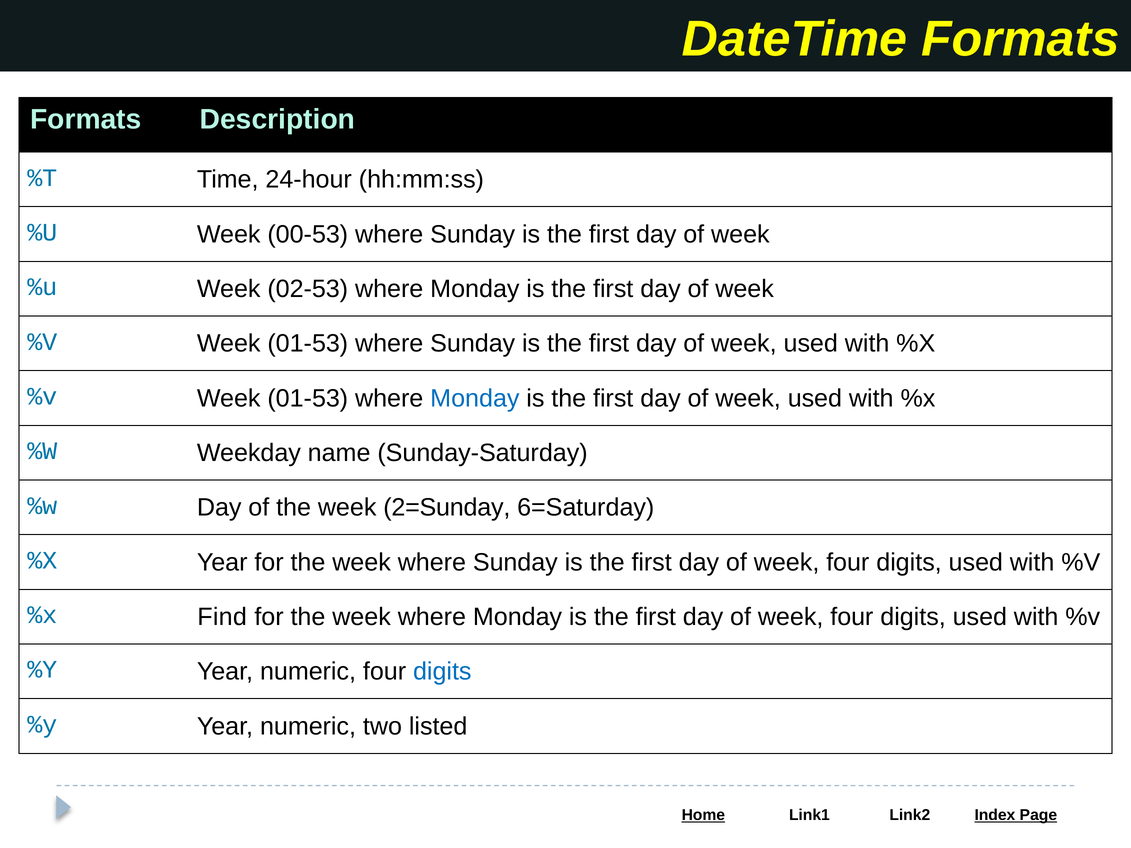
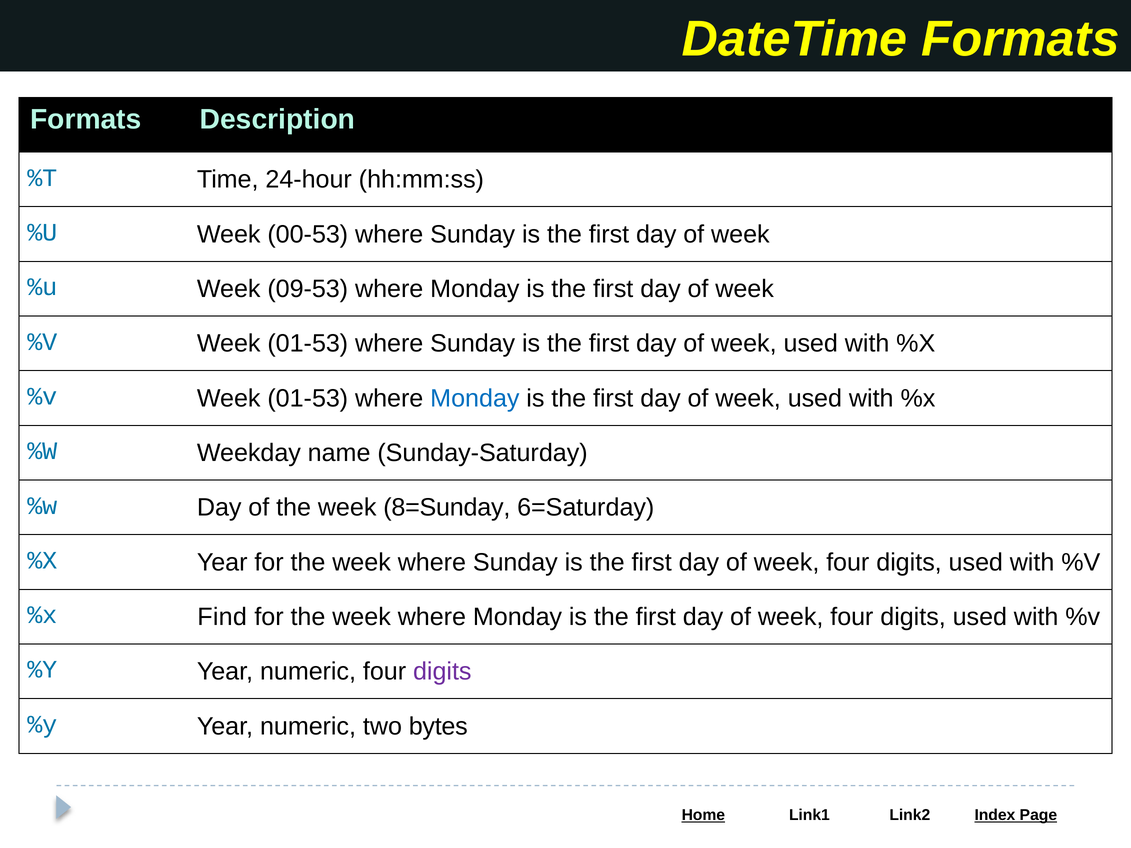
02-53: 02-53 -> 09-53
2=Sunday: 2=Sunday -> 8=Sunday
digits at (442, 672) colour: blue -> purple
listed: listed -> bytes
